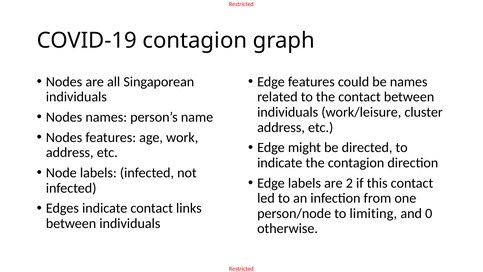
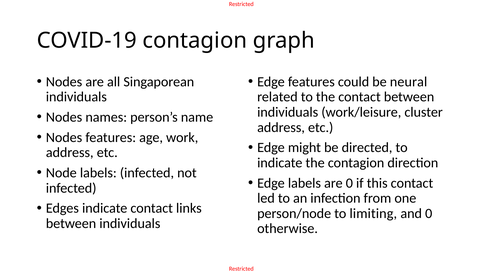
be names: names -> neural
are 2: 2 -> 0
